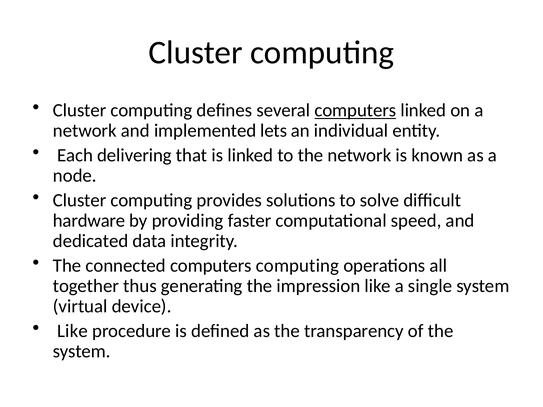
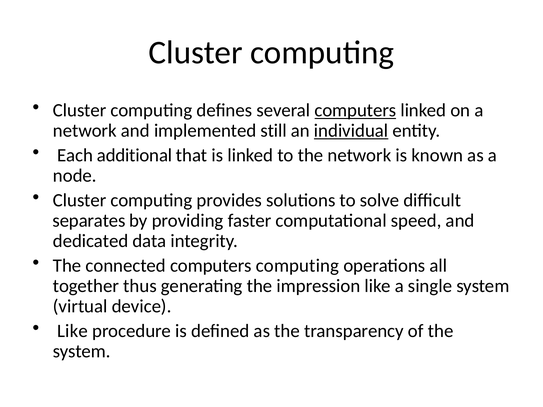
lets: lets -> still
individual underline: none -> present
delivering: delivering -> additional
hardware: hardware -> separates
